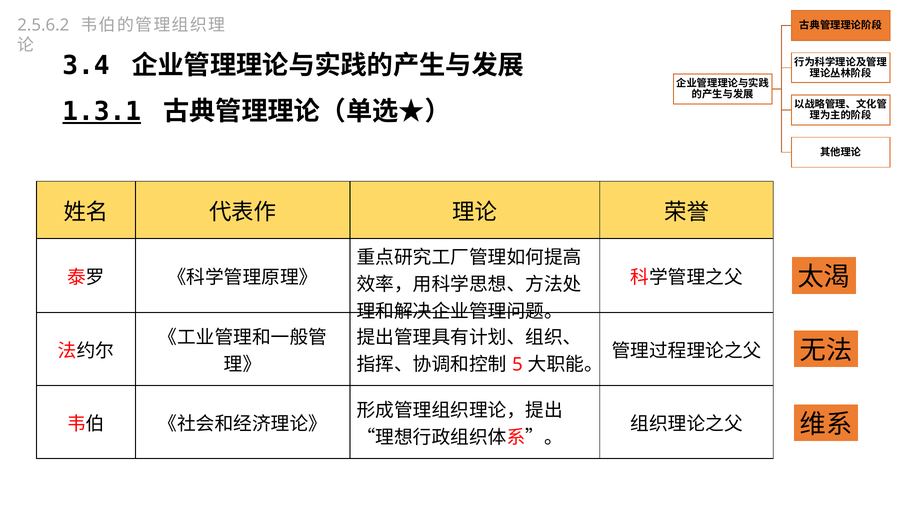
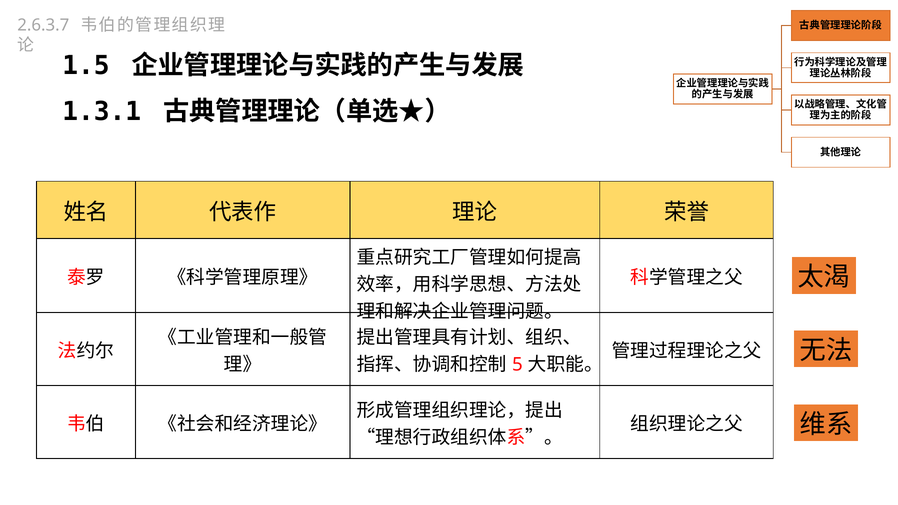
2.5.6.2: 2.5.6.2 -> 2.6.3.7
3.4: 3.4 -> 1.5
1.3.1 underline: present -> none
